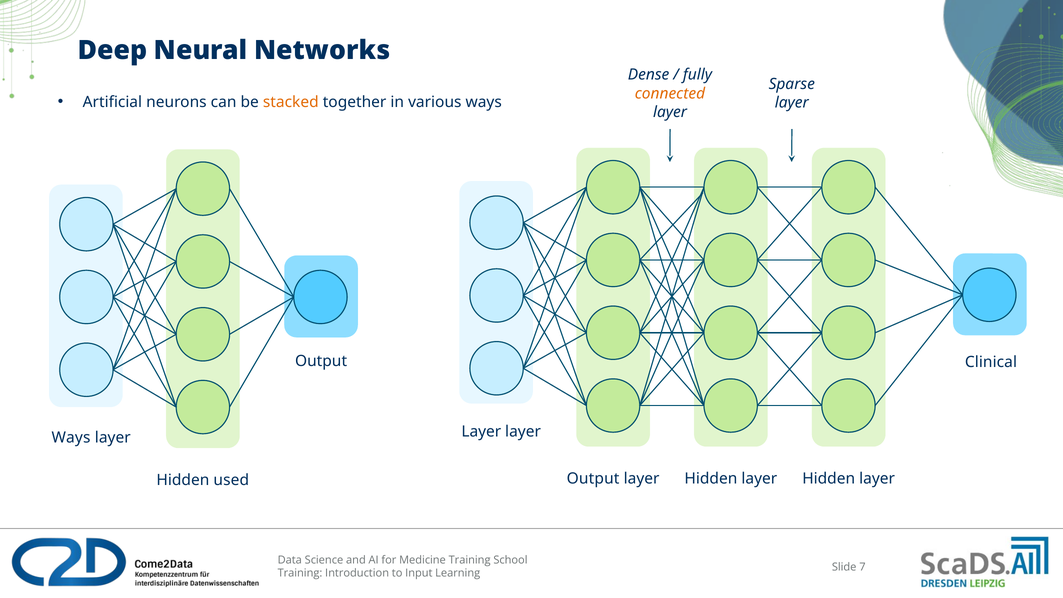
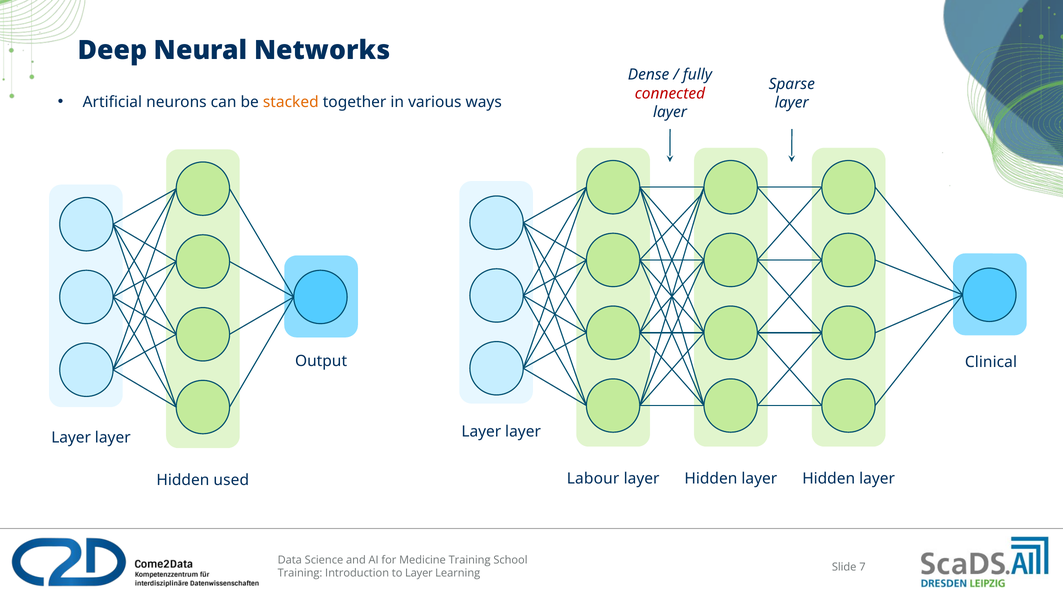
connected colour: orange -> red
Ways at (71, 437): Ways -> Layer
Output at (593, 479): Output -> Labour
Input at (419, 573): Input -> Layer
